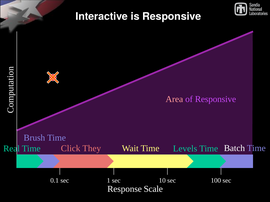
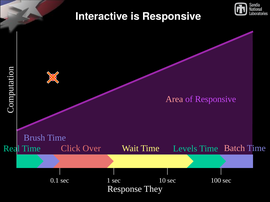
They: They -> Over
Batch colour: white -> pink
Scale: Scale -> They
